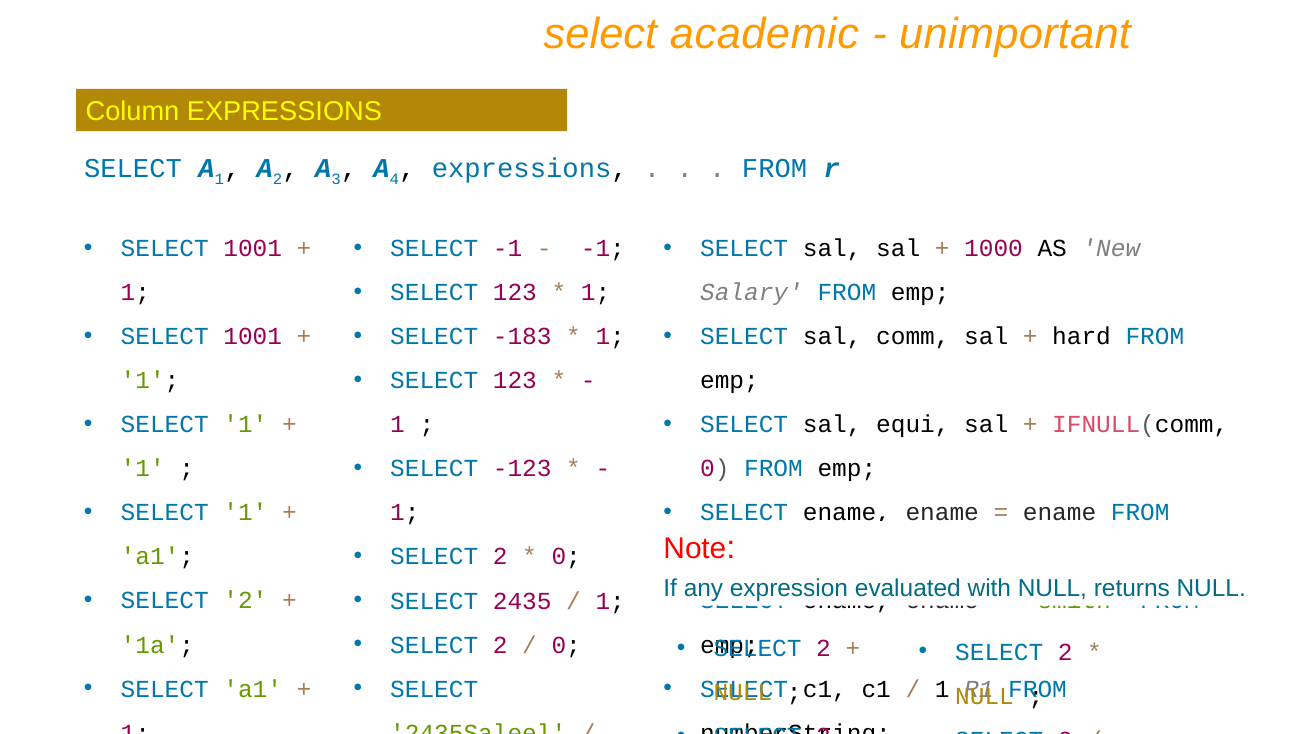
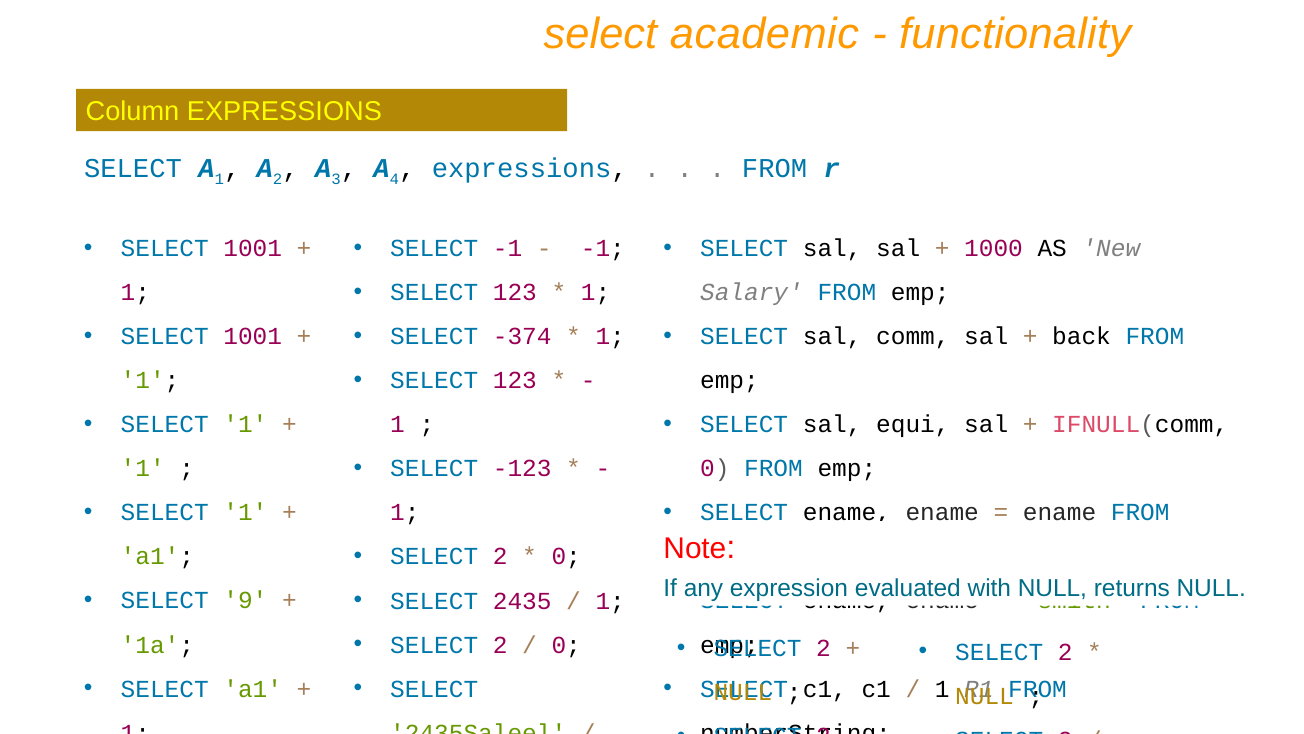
unimportant: unimportant -> functionality
hard: hard -> back
-183: -183 -> -374
2 at (245, 600): 2 -> 9
